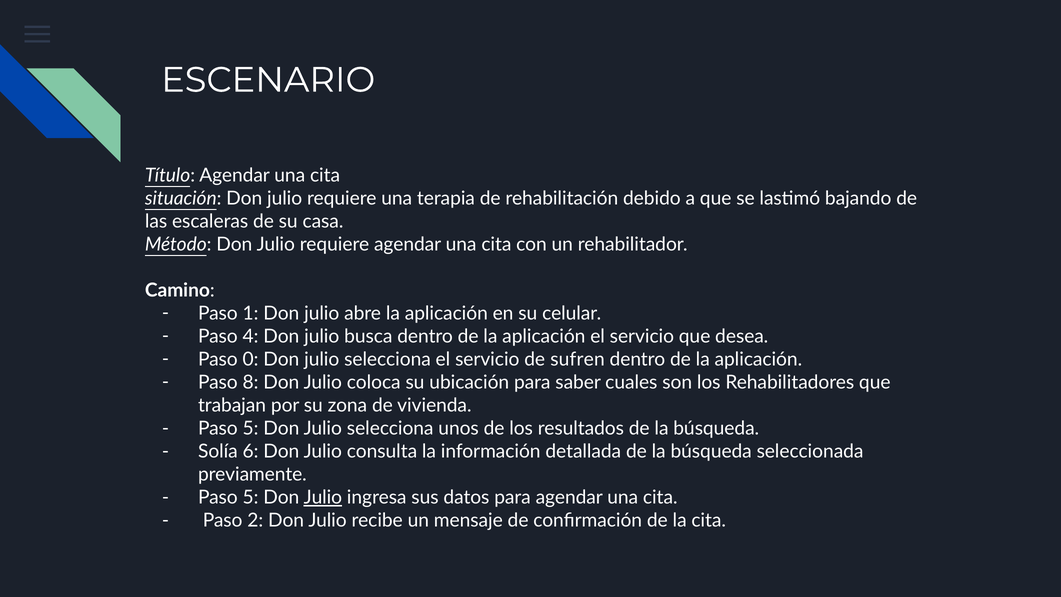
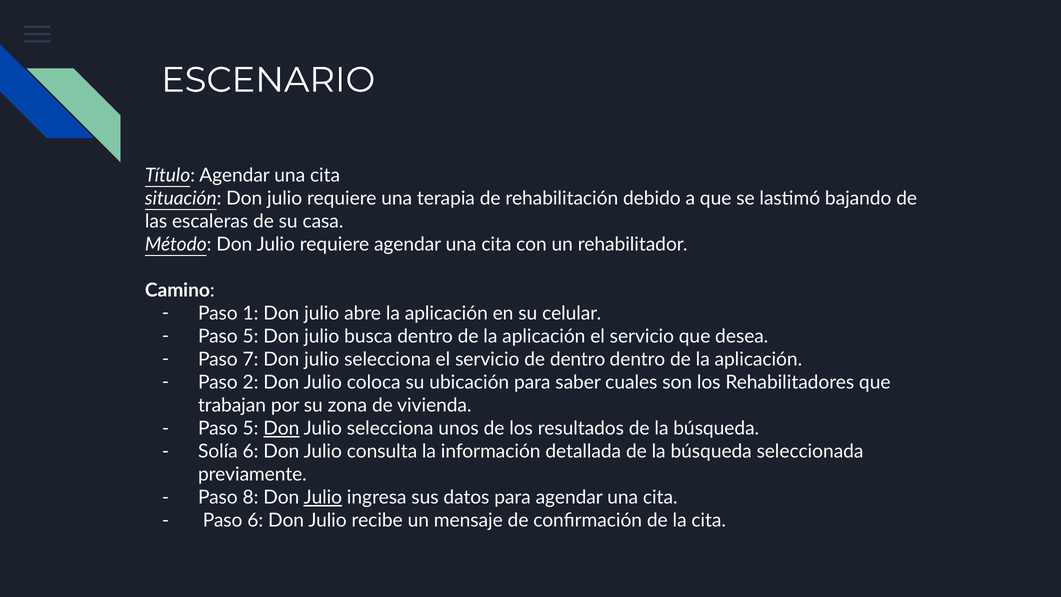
4 at (251, 336): 4 -> 5
0: 0 -> 7
de sufren: sufren -> dentro
8: 8 -> 2
Don at (281, 428) underline: none -> present
5 at (251, 497): 5 -> 8
Paso 2: 2 -> 6
